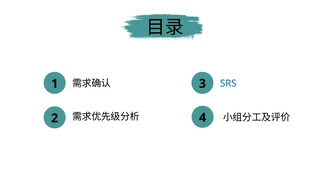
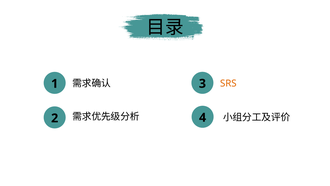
SRS colour: blue -> orange
